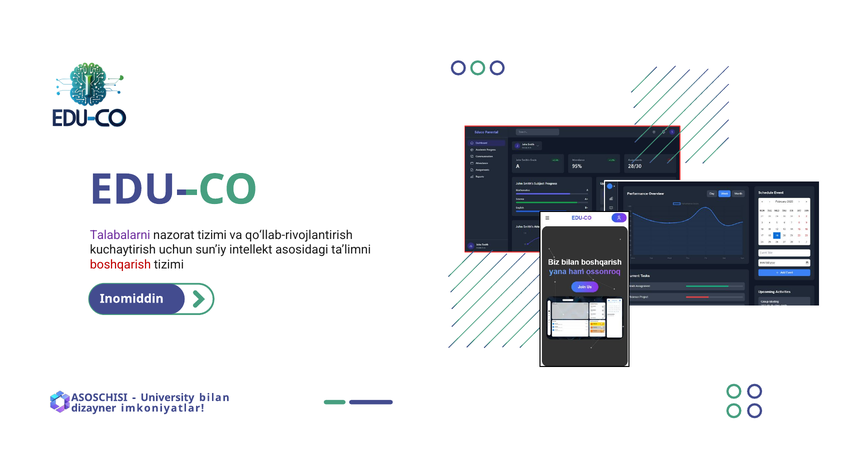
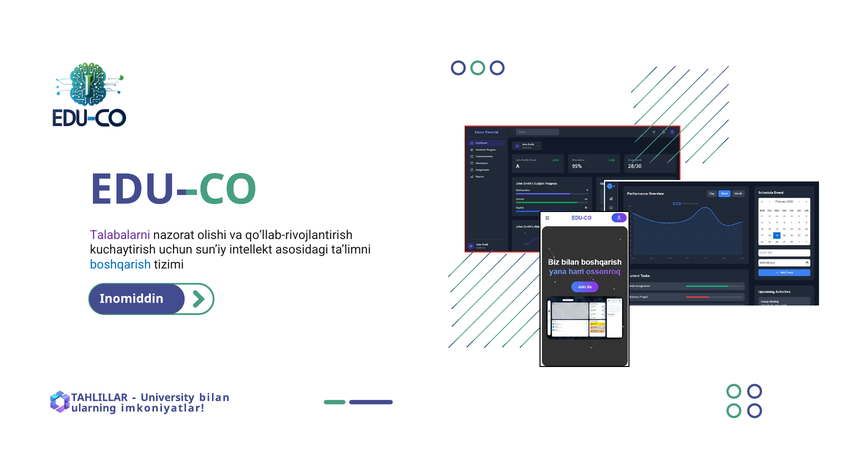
nazorat tizimi: tizimi -> olishi
boshqarish colour: red -> blue
ASOSCHISI: ASOSCHISI -> TAHLILLAR
dizayner: dizayner -> ularning
